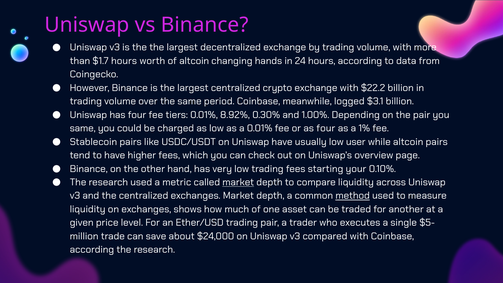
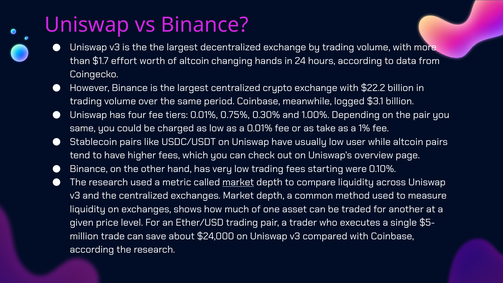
$1.7 hours: hours -> effort
8.92%: 8.92% -> 0.75%
as four: four -> take
your: your -> were
method underline: present -> none
